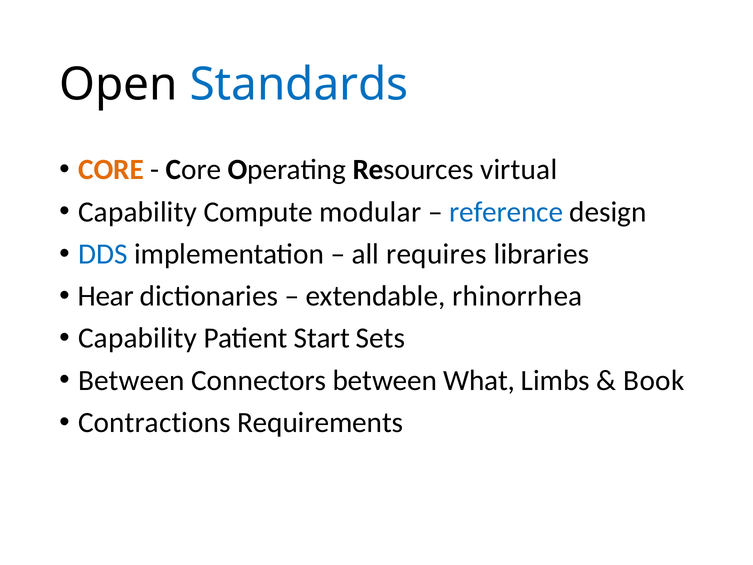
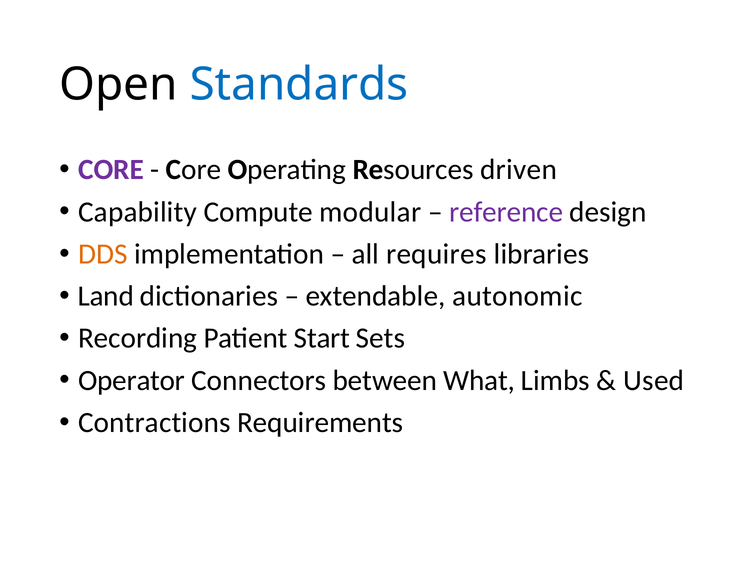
CORE at (111, 170) colour: orange -> purple
virtual: virtual -> driven
reference colour: blue -> purple
DDS colour: blue -> orange
Hear: Hear -> Land
rhinorrhea: rhinorrhea -> autonomic
Capability at (138, 338): Capability -> Recording
Between at (131, 380): Between -> Operator
Book: Book -> Used
